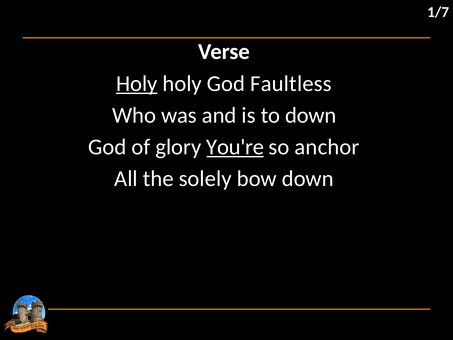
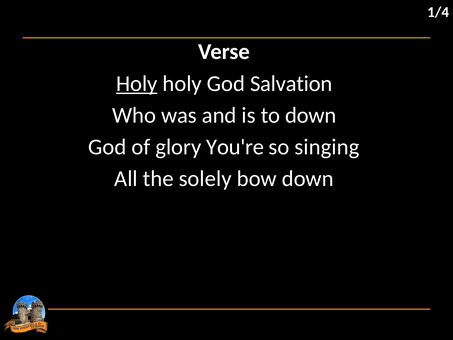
1/7: 1/7 -> 1/4
Faultless: Faultless -> Salvation
You're underline: present -> none
anchor: anchor -> singing
